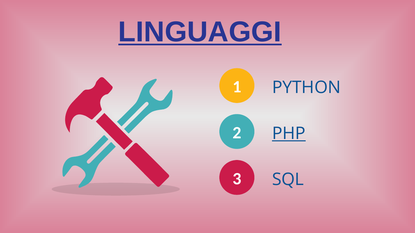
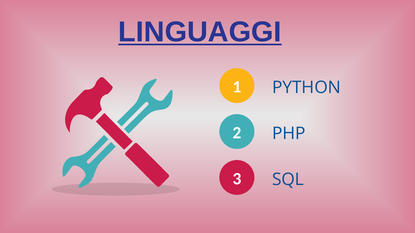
PHP underline: present -> none
